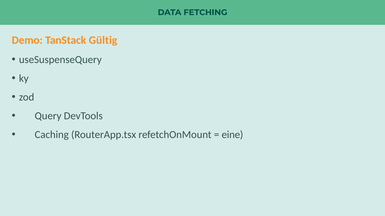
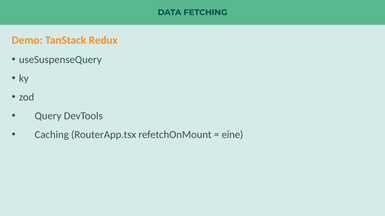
Gültig: Gültig -> Redux
